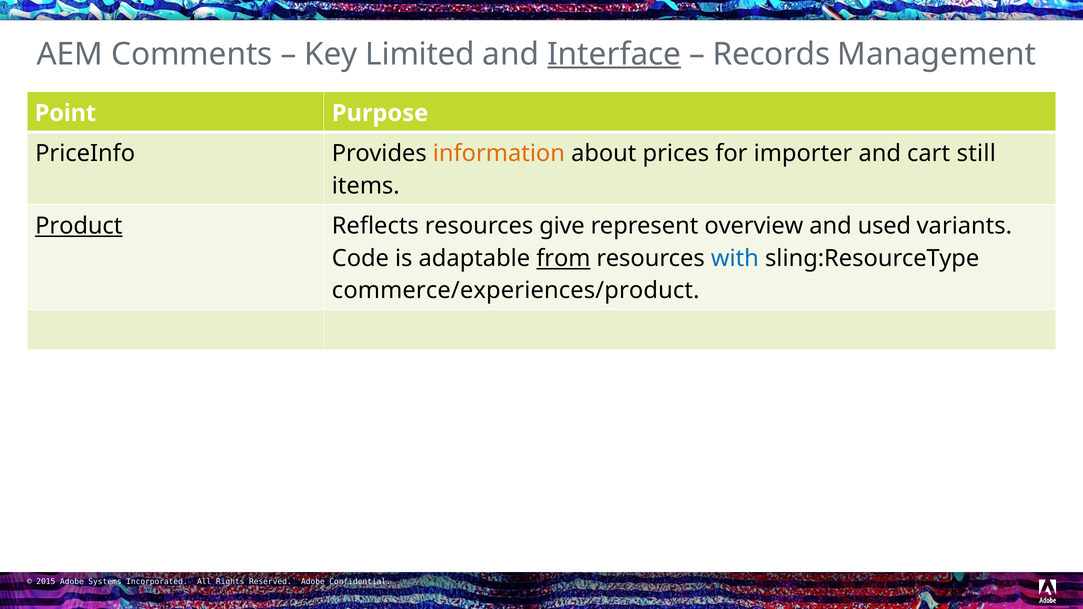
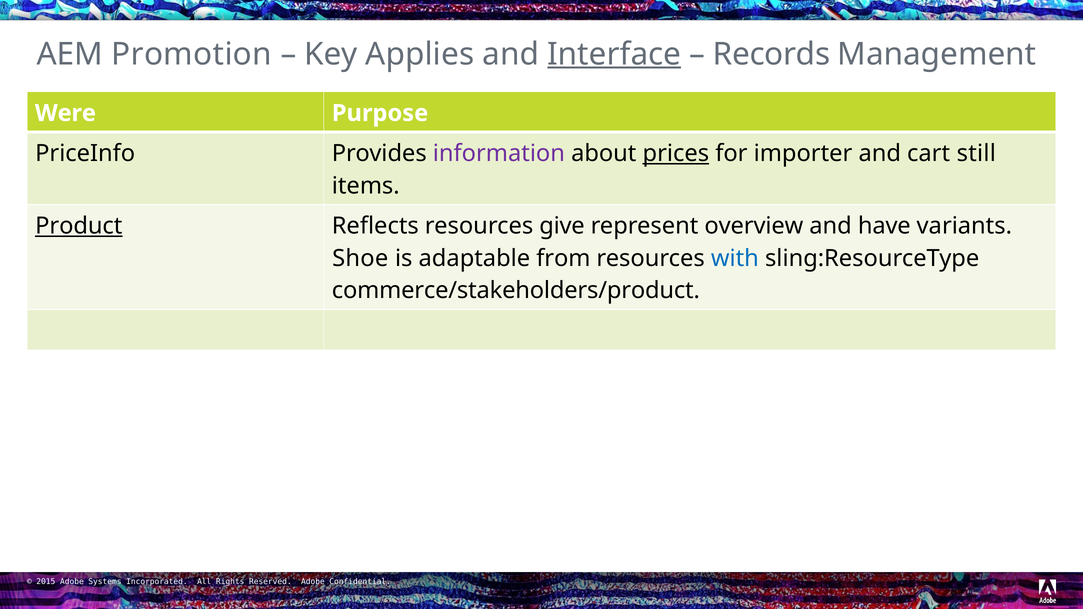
Comments: Comments -> Promotion
Limited: Limited -> Applies
Point: Point -> Were
information colour: orange -> purple
prices underline: none -> present
used: used -> have
Code: Code -> Shoe
from underline: present -> none
commerce/experiences/product: commerce/experiences/product -> commerce/stakeholders/product
